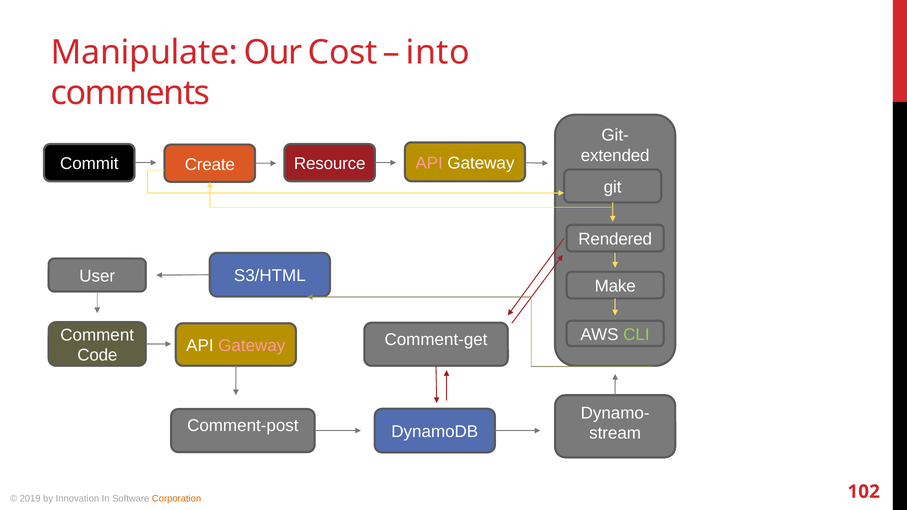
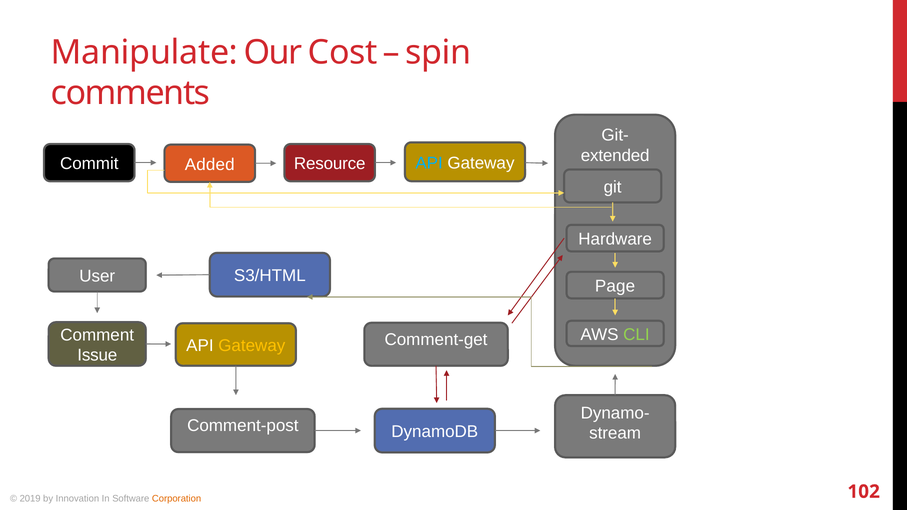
into: into -> spin
API at (429, 163) colour: pink -> light blue
Create: Create -> Added
Rendered: Rendered -> Hardware
Make: Make -> Page
Gateway at (252, 346) colour: pink -> yellow
Code: Code -> Issue
